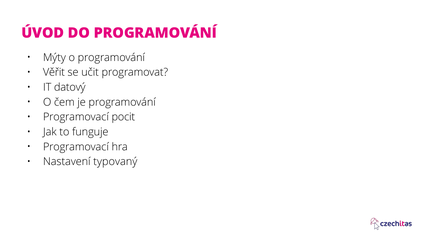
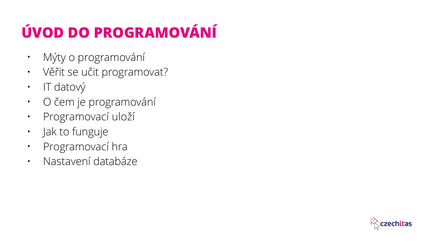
pocit: pocit -> uloží
typovaný: typovaný -> databáze
